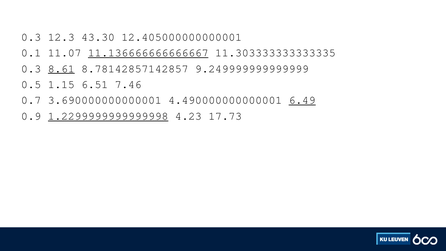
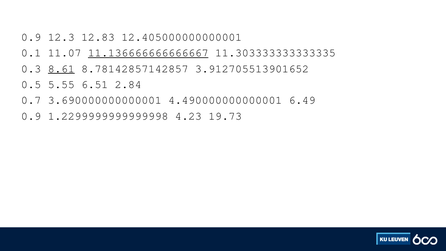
0.3 at (31, 37): 0.3 -> 0.9
43.30: 43.30 -> 12.83
9.249999999999999: 9.249999999999999 -> 3.912705513901652
1.15: 1.15 -> 5.55
7.46: 7.46 -> 2.84
6.49 underline: present -> none
1.2299999999999998 underline: present -> none
17.73: 17.73 -> 19.73
